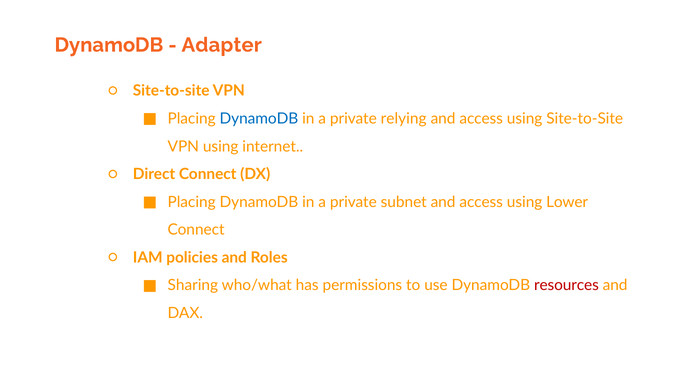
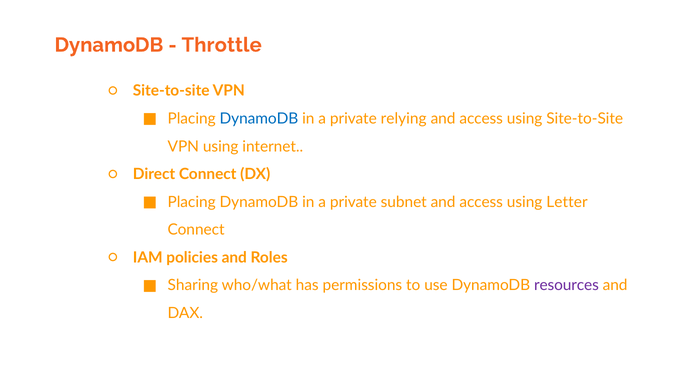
Adapter: Adapter -> Throttle
Lower: Lower -> Letter
resources colour: red -> purple
